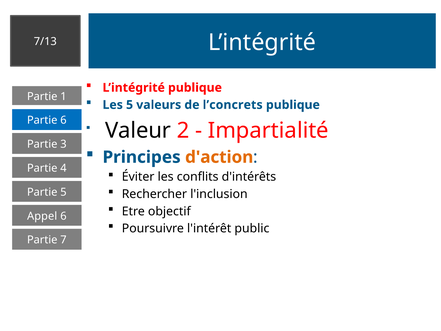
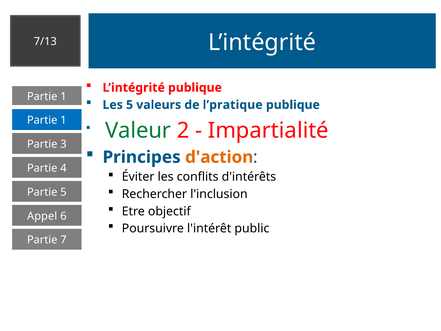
l’concrets: l’concrets -> l’pratique
6 at (63, 120): 6 -> 1
Valeur colour: black -> green
